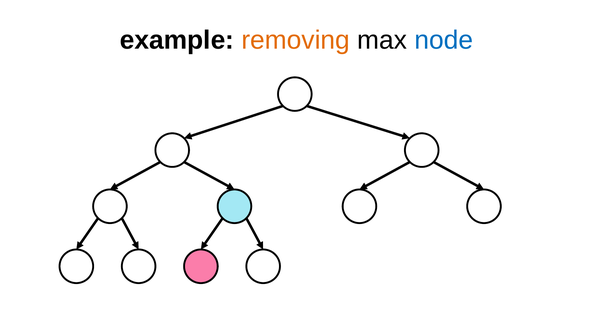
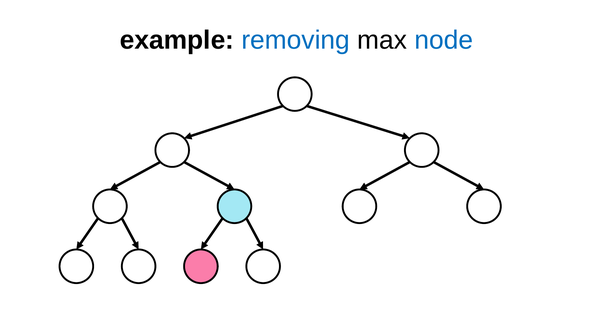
removing colour: orange -> blue
